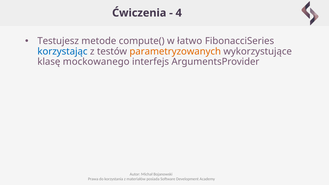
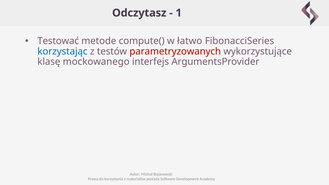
Ćwiczenia: Ćwiczenia -> Odczytasz
4: 4 -> 1
Testujesz: Testujesz -> Testować
parametryzowanych colour: orange -> red
